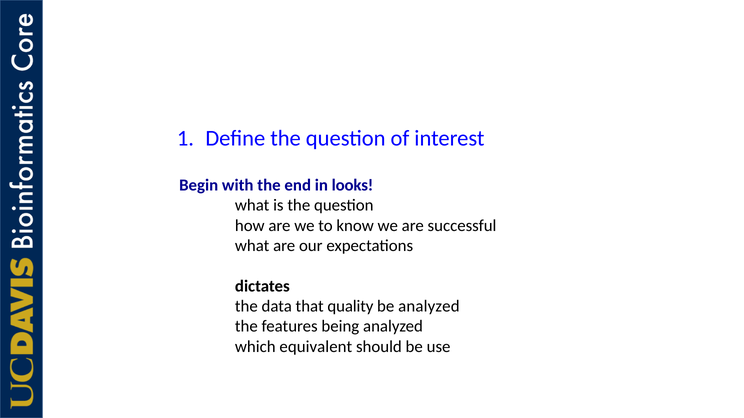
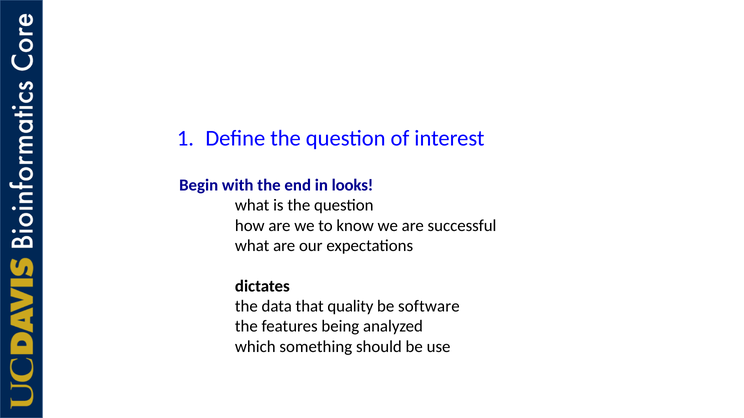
be analyzed: analyzed -> software
equivalent: equivalent -> something
